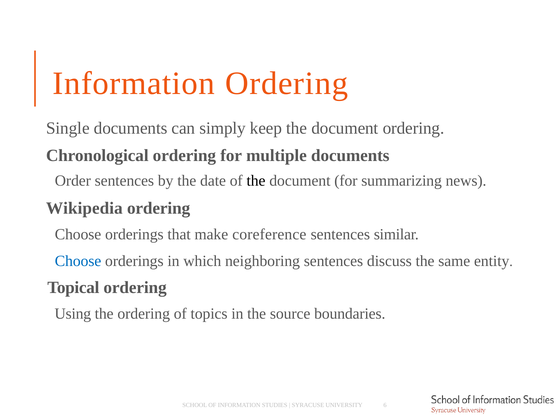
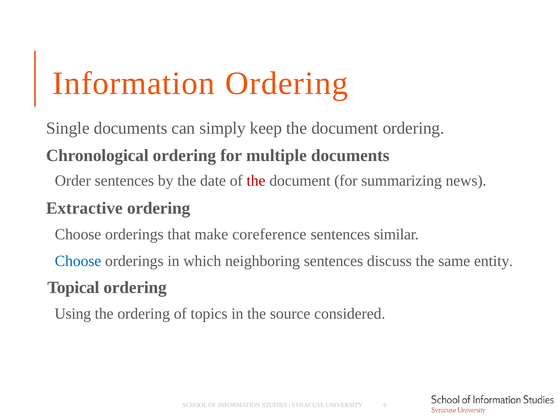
the at (256, 181) colour: black -> red
Wikipedia: Wikipedia -> Extractive
boundaries: boundaries -> considered
